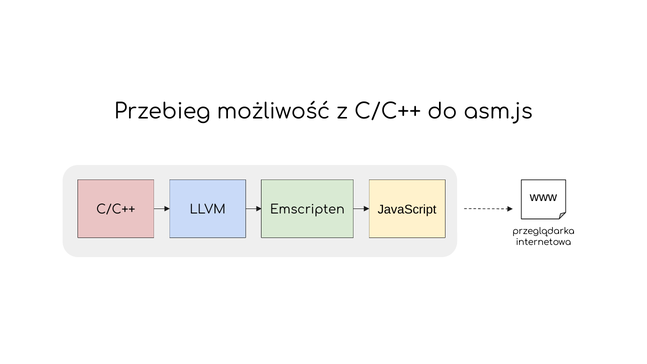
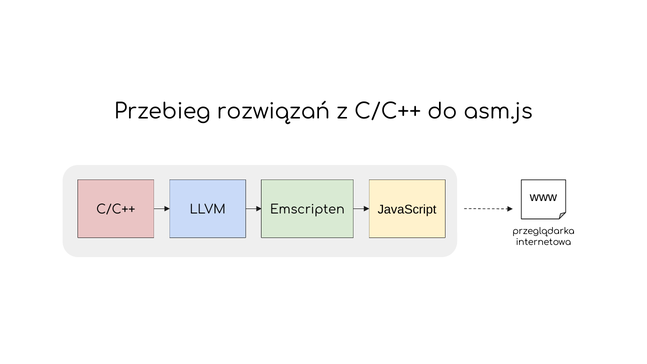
możliwość: możliwość -> rozwiązań
